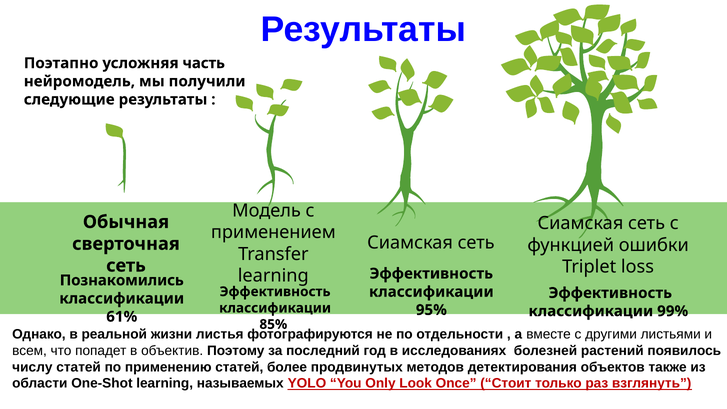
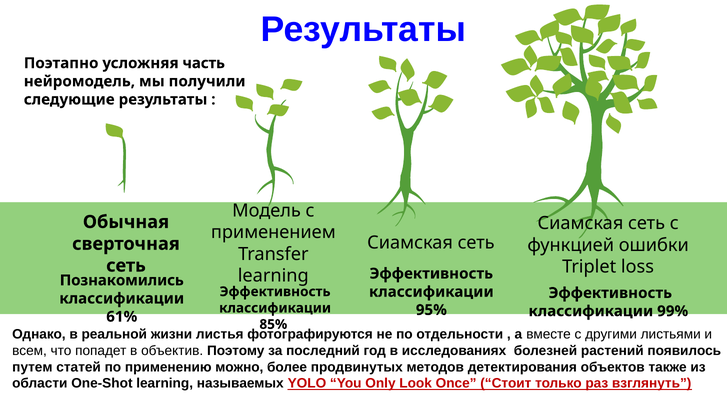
числу: числу -> путем
применению статей: статей -> можно
